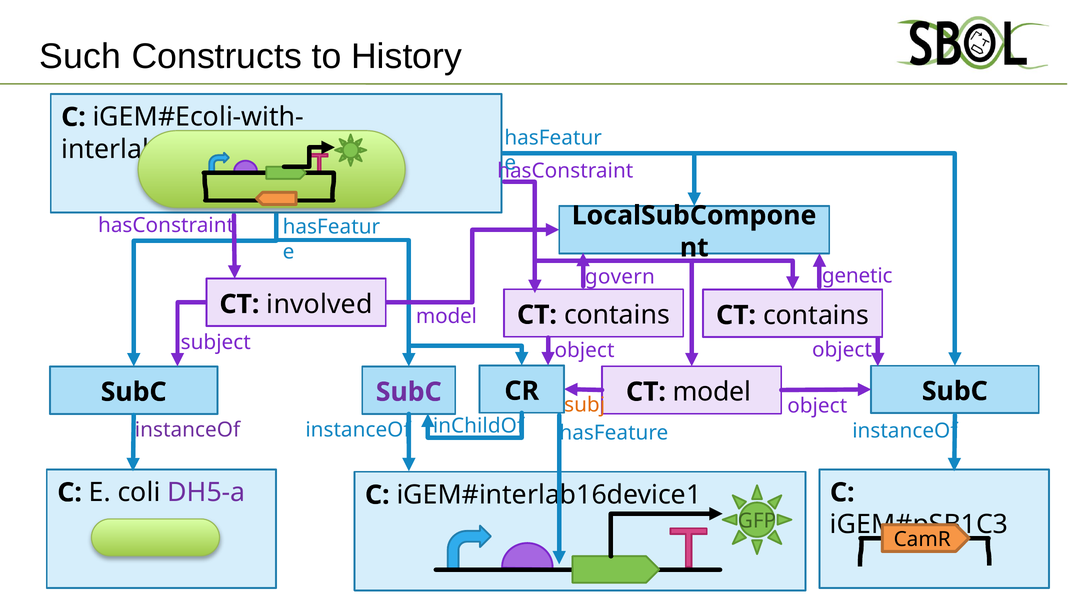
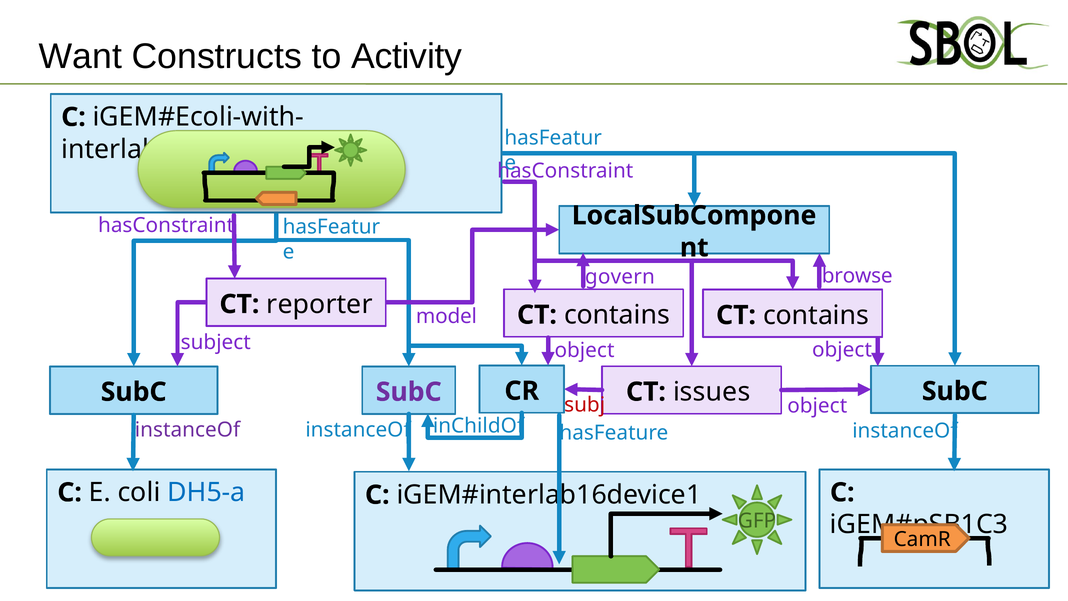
Such: Such -> Want
History: History -> Activity
genetic: genetic -> browse
involved: involved -> reporter
CT model: model -> issues
subj colour: orange -> red
DH5-a colour: purple -> blue
